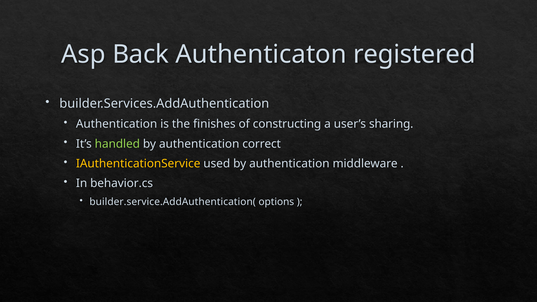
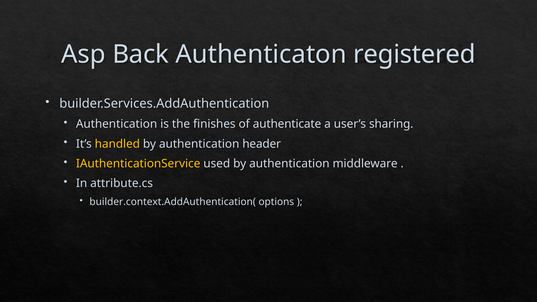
constructing: constructing -> authenticate
handled colour: light green -> yellow
correct: correct -> header
behavior.cs: behavior.cs -> attribute.cs
builder.service.AddAuthentication(: builder.service.AddAuthentication( -> builder.context.AddAuthentication(
